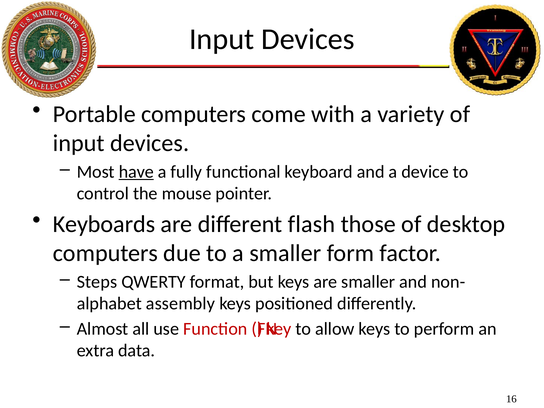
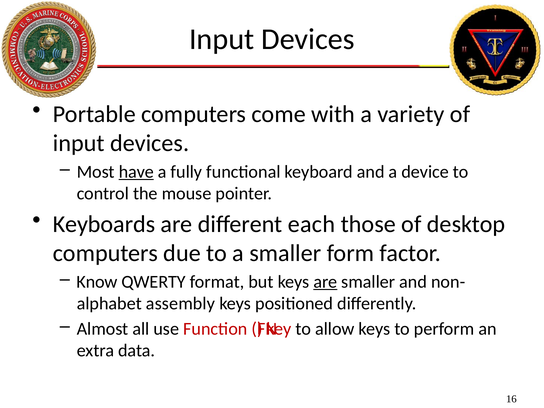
flash: flash -> each
Steps: Steps -> Know
are at (325, 282) underline: none -> present
